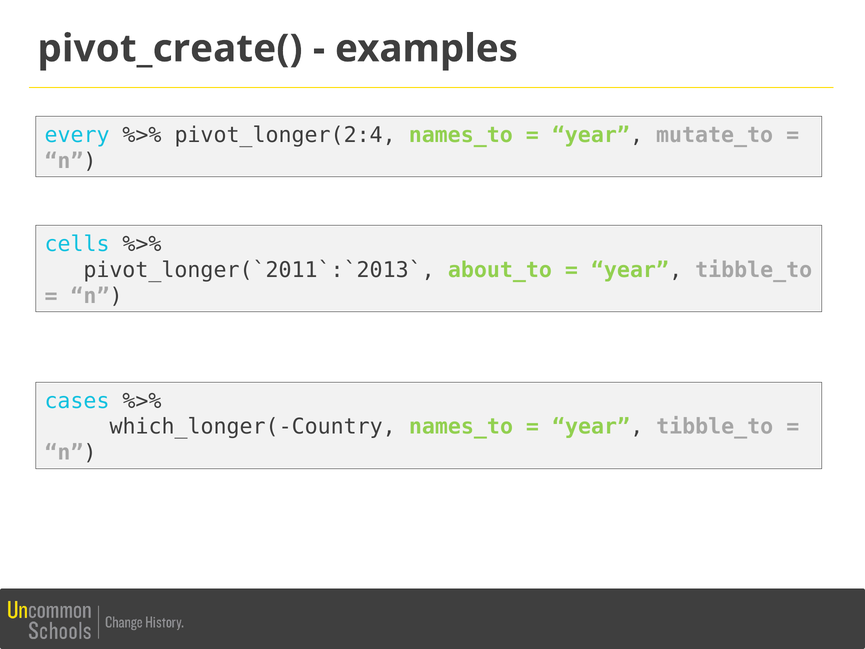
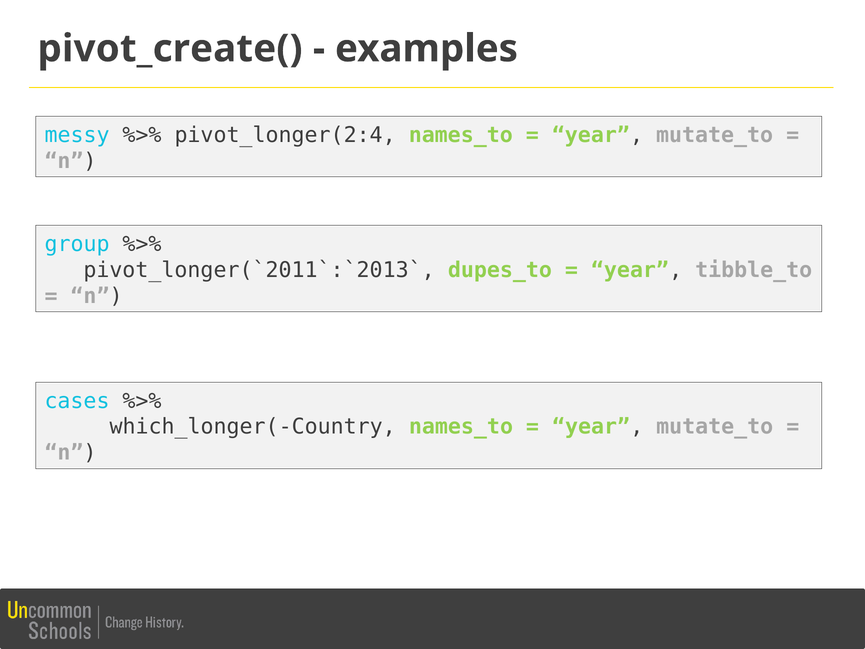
every: every -> messy
cells: cells -> group
about_to: about_to -> dupes_to
tibble_to at (715, 427): tibble_to -> mutate_to
